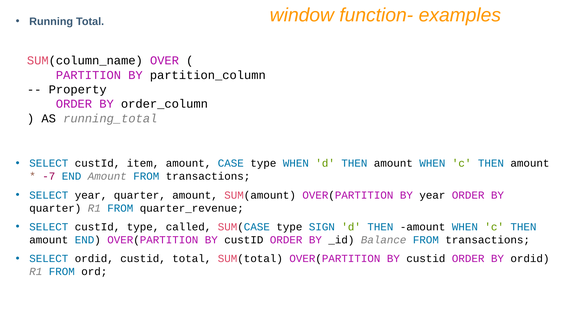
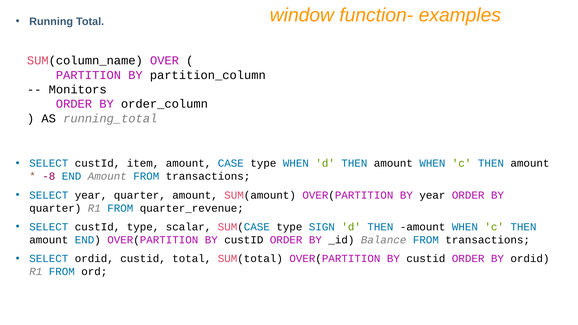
Property: Property -> Monitors
-7: -7 -> -8
called: called -> scalar
